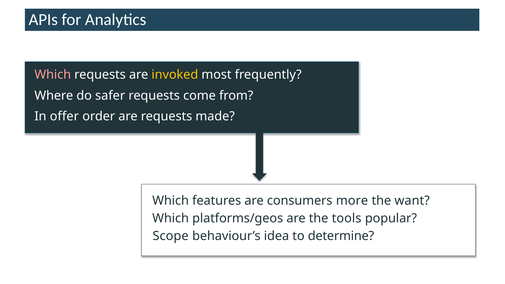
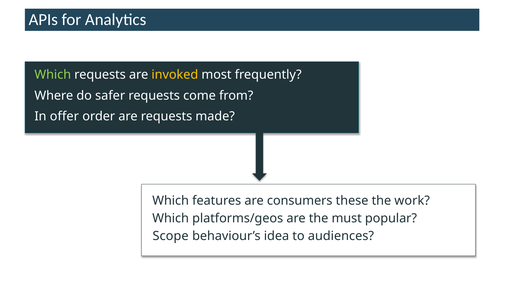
Which at (53, 75) colour: pink -> light green
more: more -> these
want: want -> work
tools: tools -> must
determine: determine -> audiences
